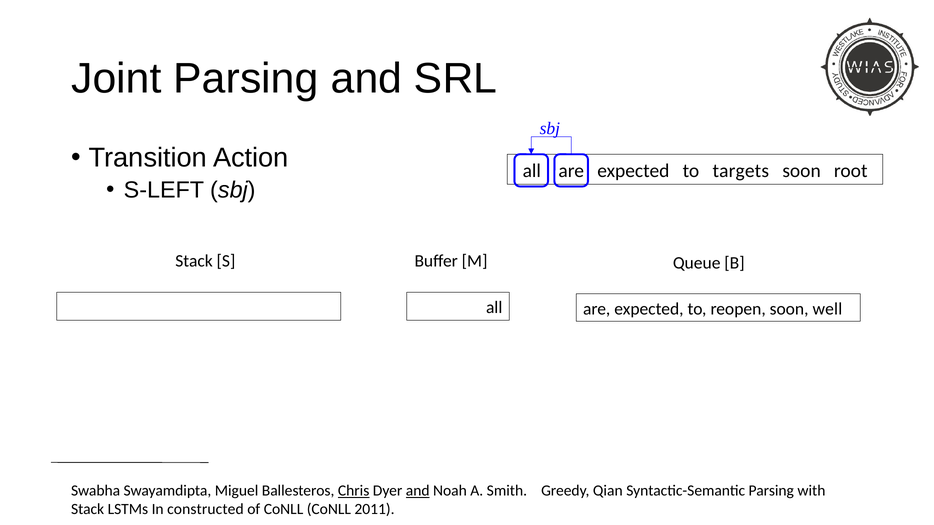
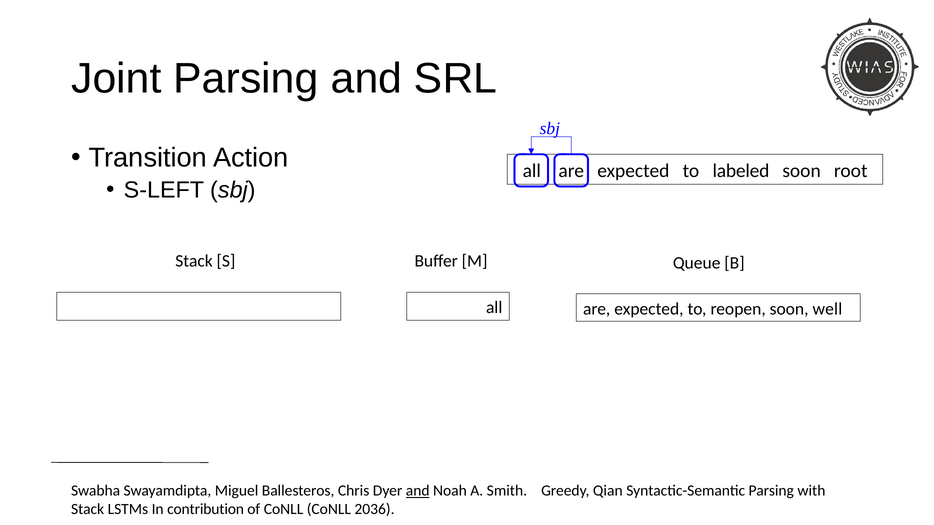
targets: targets -> labeled
Chris underline: present -> none
constructed: constructed -> contribution
2011: 2011 -> 2036
